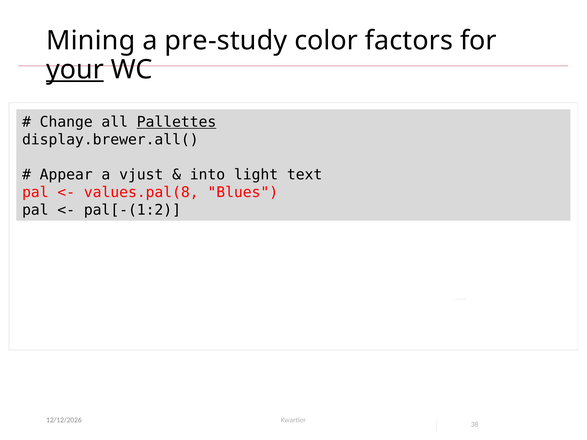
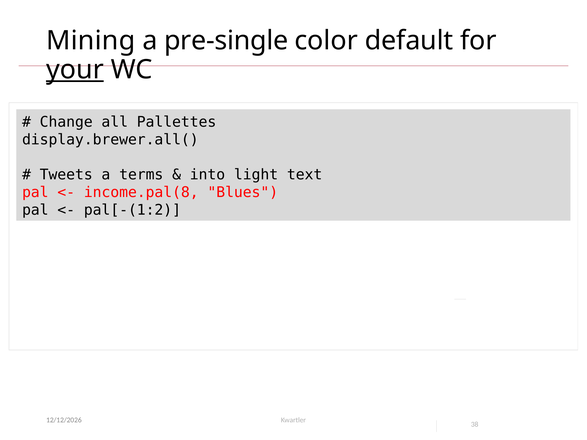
pre-study: pre-study -> pre-single
factors: factors -> default
Pallettes underline: present -> none
Appear: Appear -> Tweets
vjust: vjust -> terms
values.pal(8: values.pal(8 -> income.pal(8
